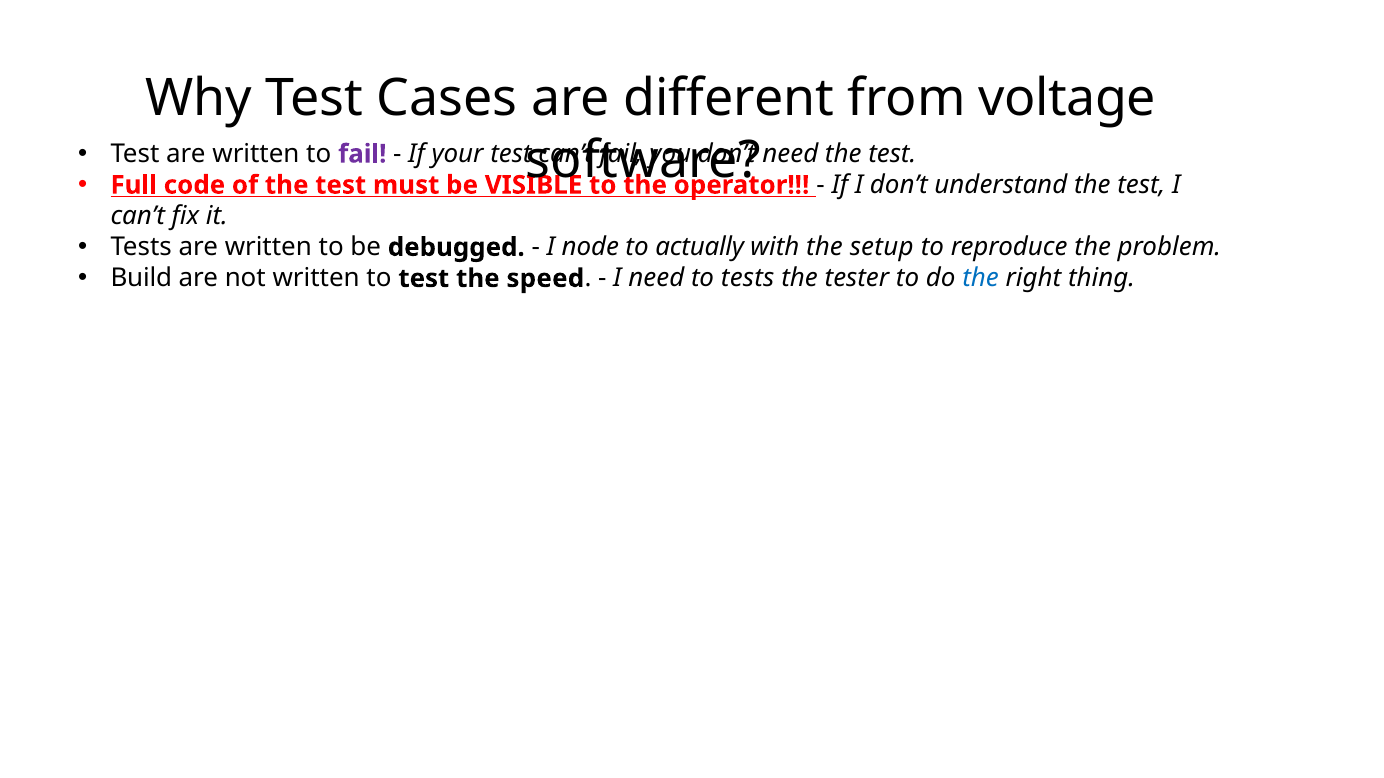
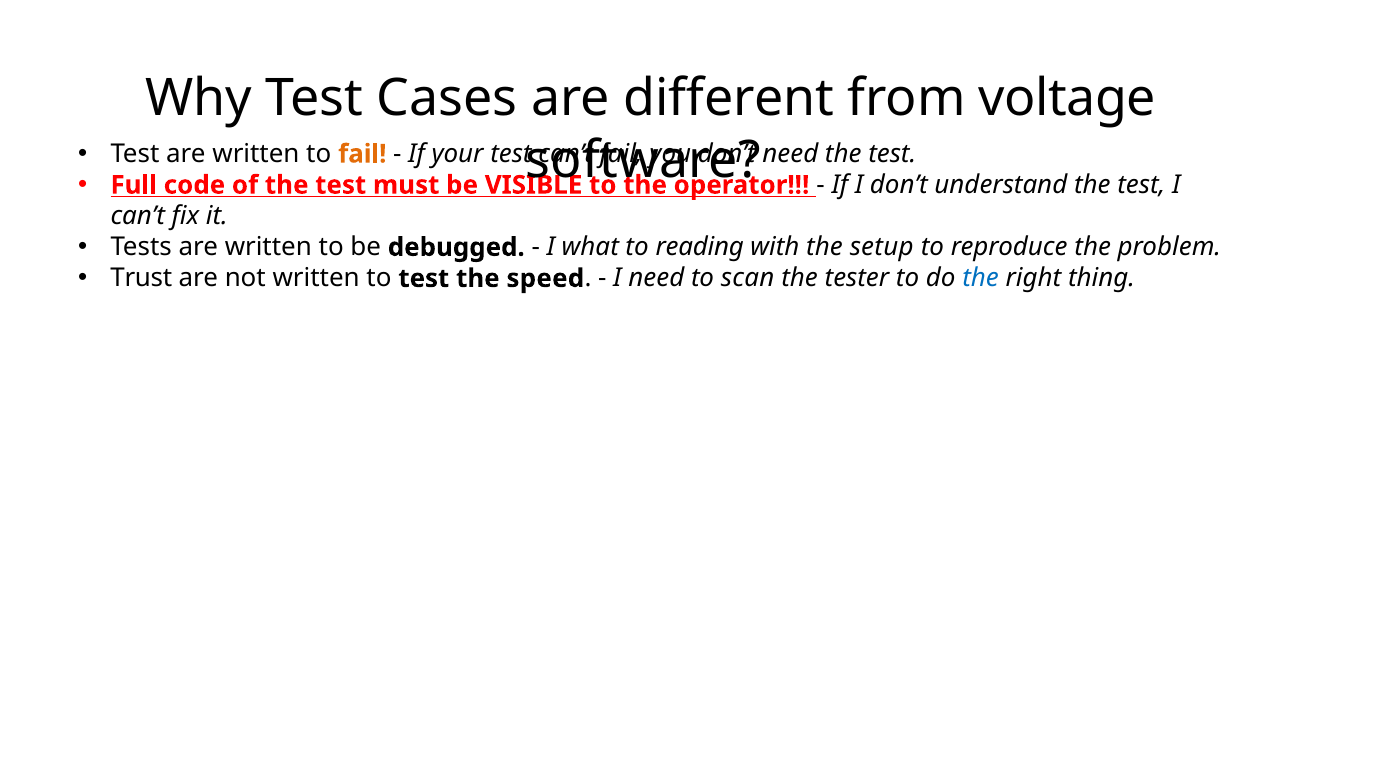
fail at (362, 154) colour: purple -> orange
node: node -> what
actually: actually -> reading
Build: Build -> Trust
to tests: tests -> scan
